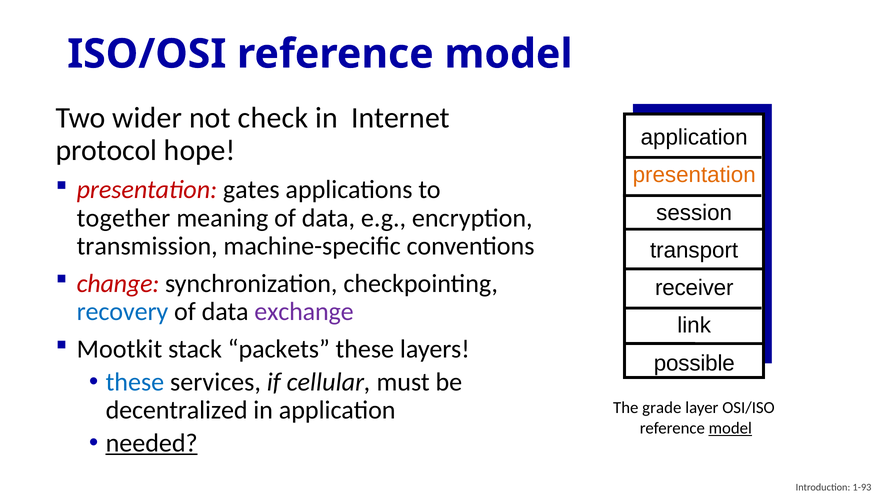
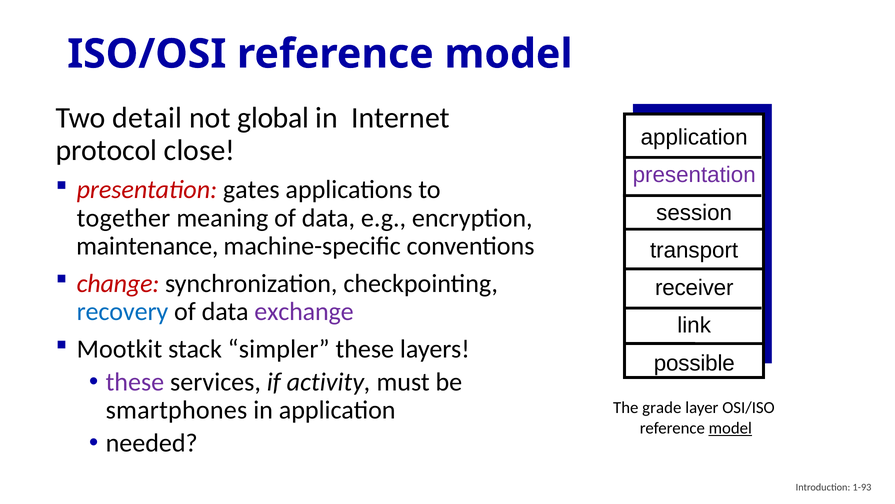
wider: wider -> detail
check: check -> global
hope: hope -> close
presentation at (694, 175) colour: orange -> purple
transmission: transmission -> maintenance
packets: packets -> simpler
these at (135, 382) colour: blue -> purple
cellular: cellular -> activity
decentralized: decentralized -> smartphones
needed underline: present -> none
